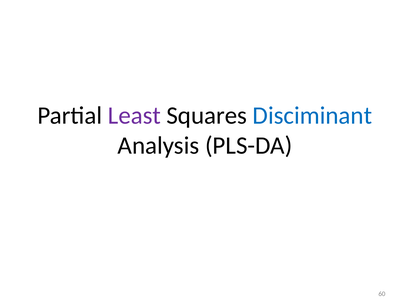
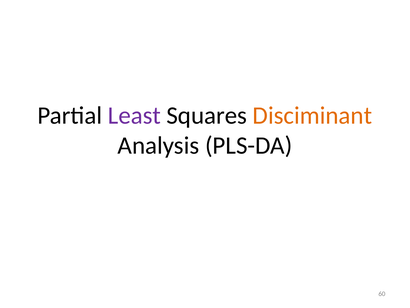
Disciminant colour: blue -> orange
